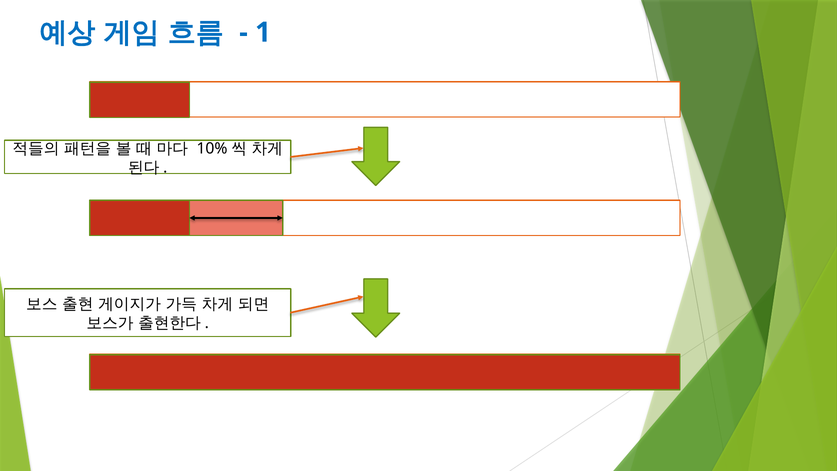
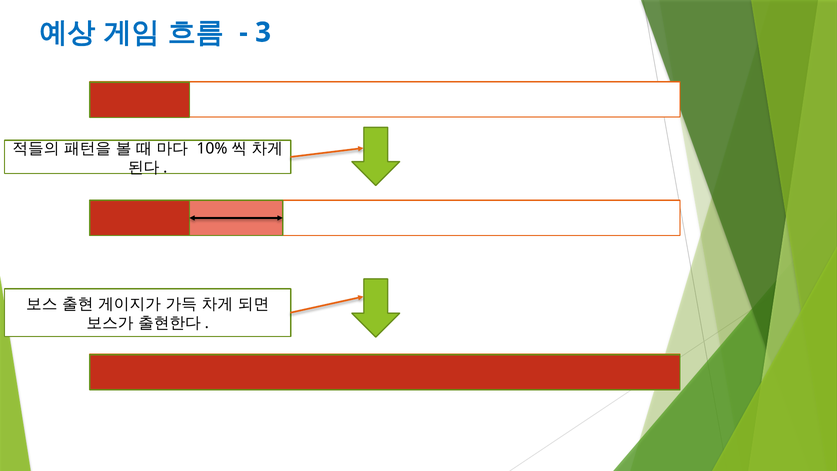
1: 1 -> 3
